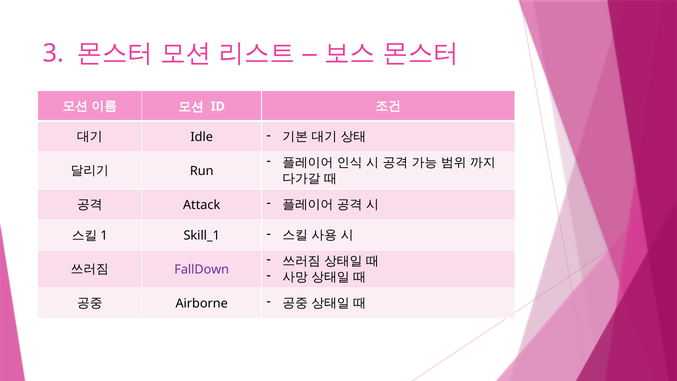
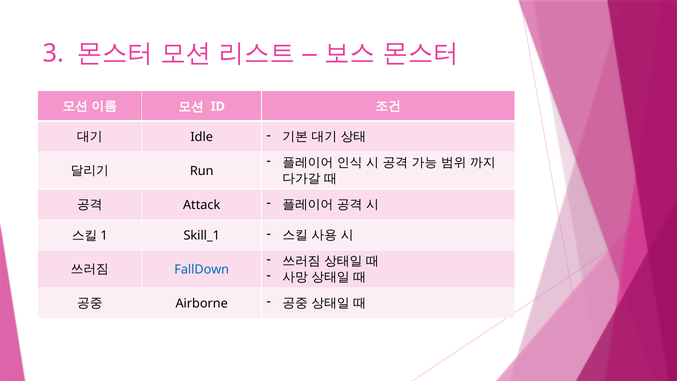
FallDown colour: purple -> blue
